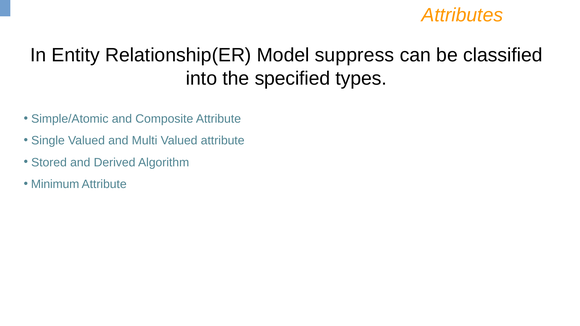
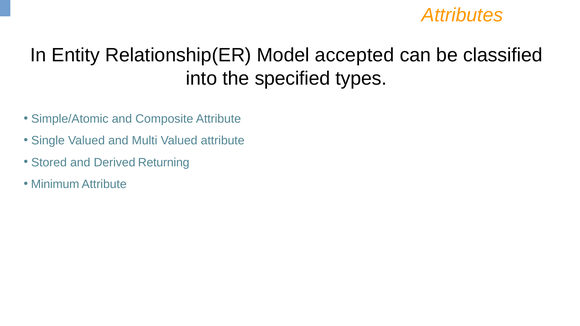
suppress: suppress -> accepted
Algorithm: Algorithm -> Returning
